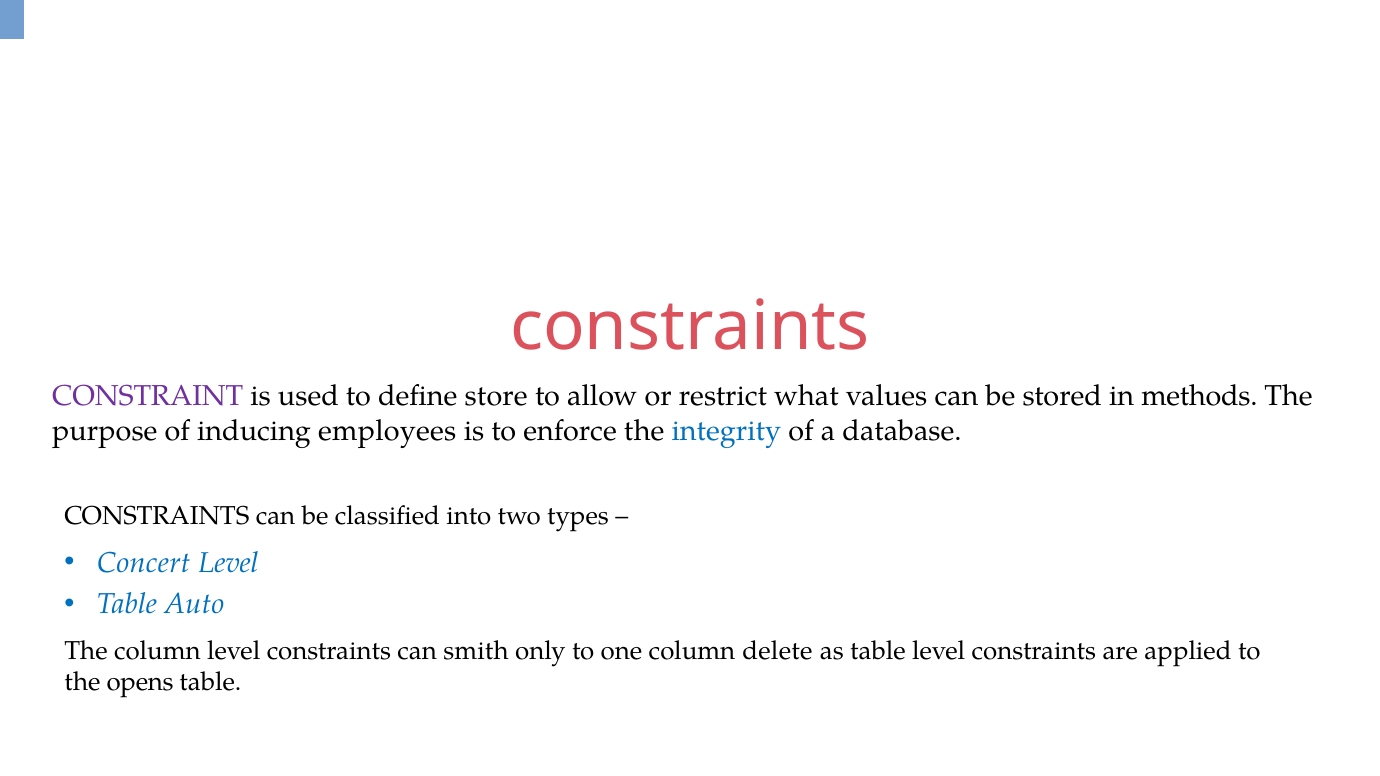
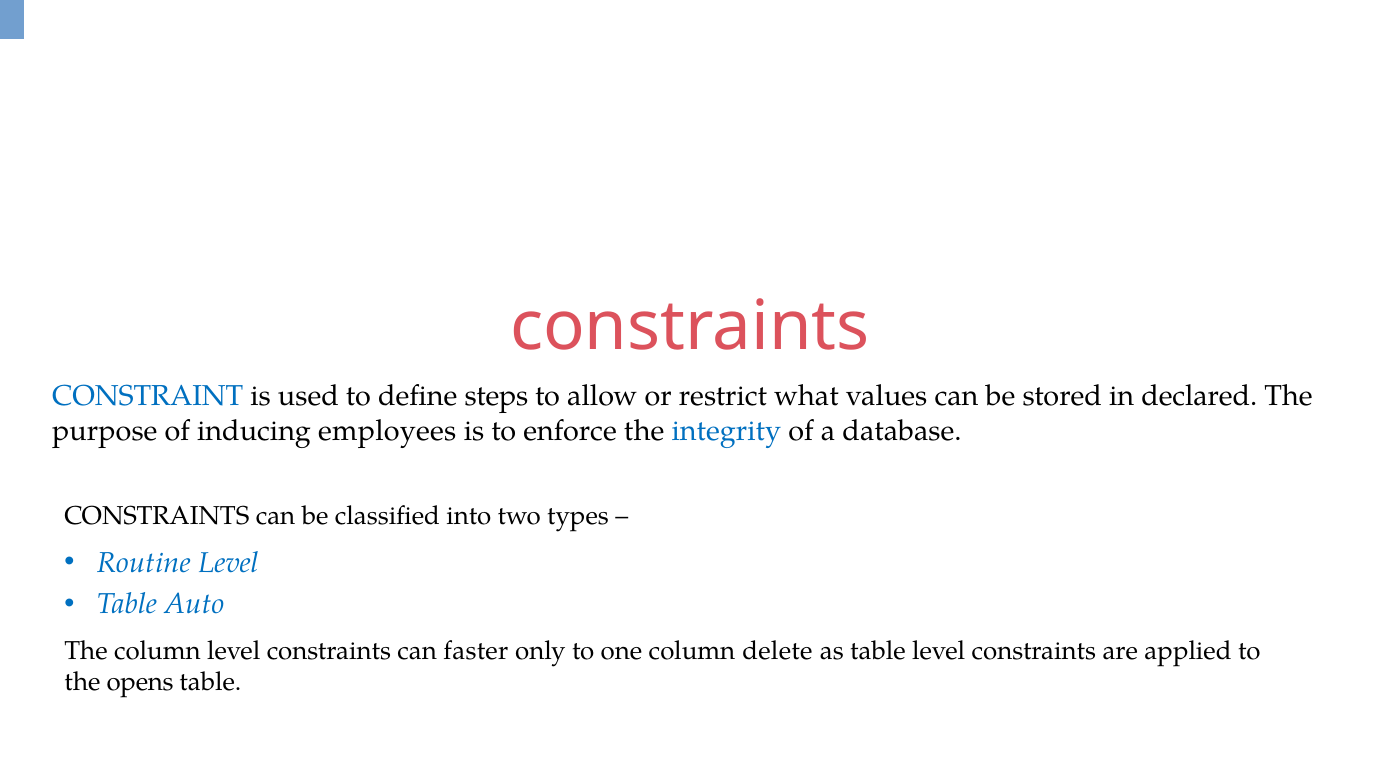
CONSTRAINT colour: purple -> blue
store: store -> steps
methods: methods -> declared
Concert: Concert -> Routine
smith: smith -> faster
